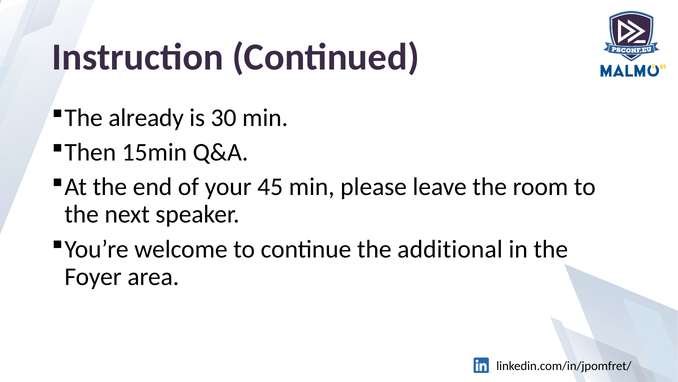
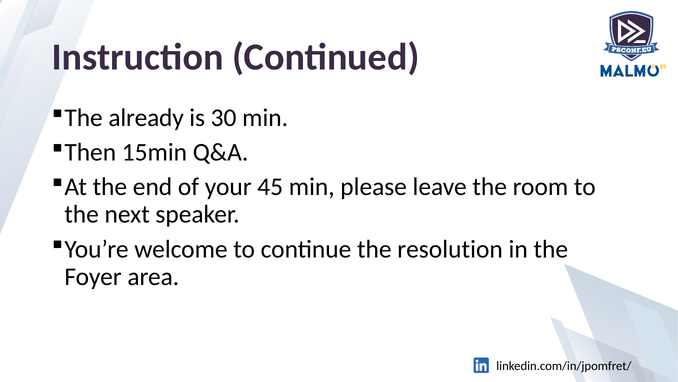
additional: additional -> resolution
